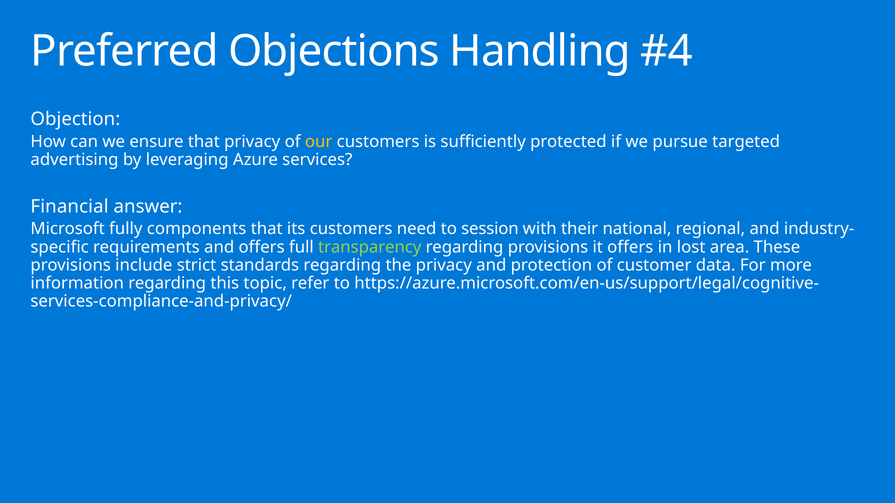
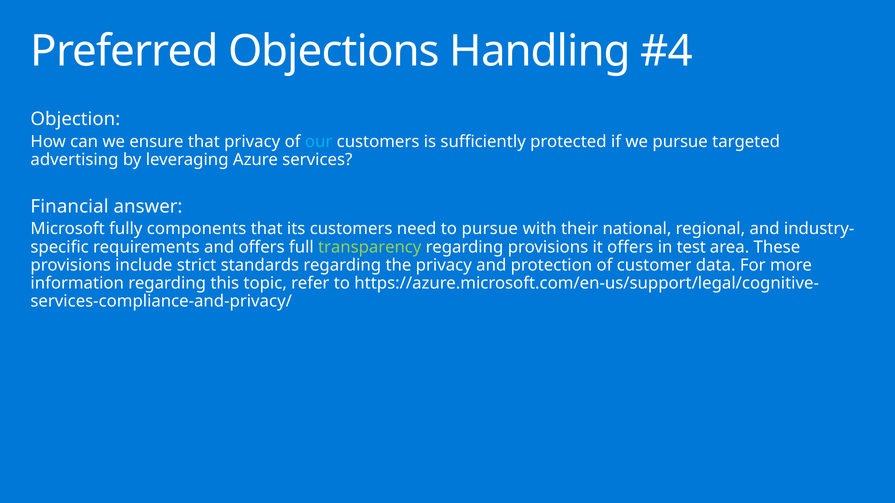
our colour: yellow -> light blue
to session: session -> pursue
lost: lost -> test
